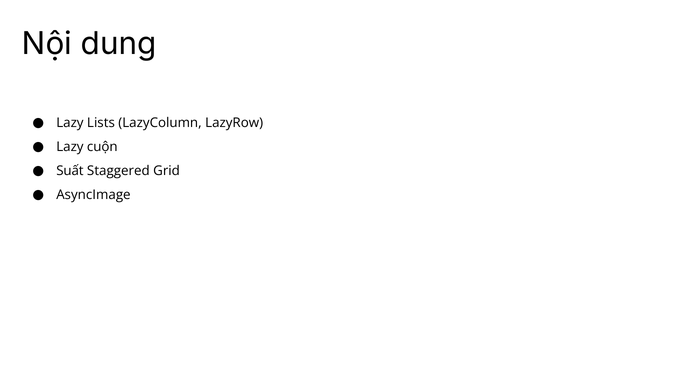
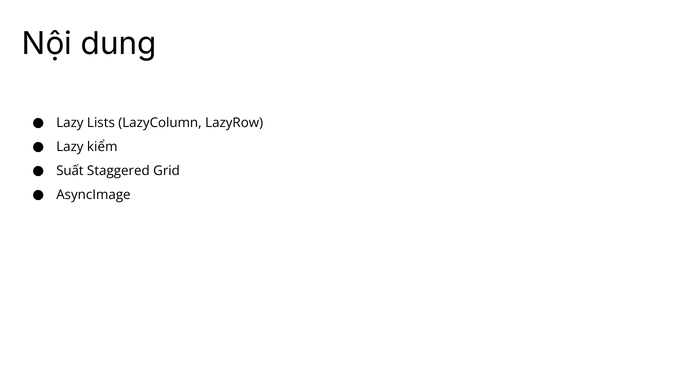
cuộn: cuộn -> kiểm
